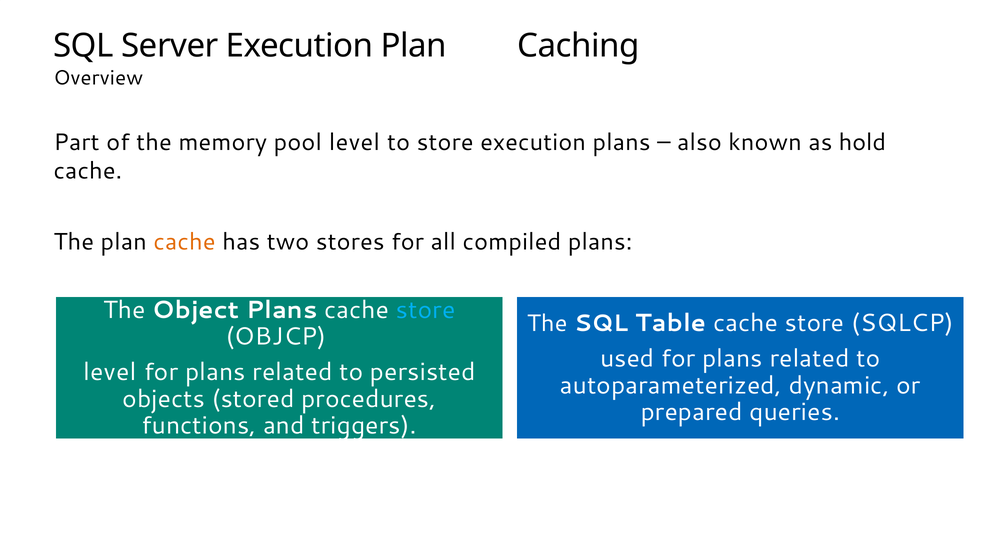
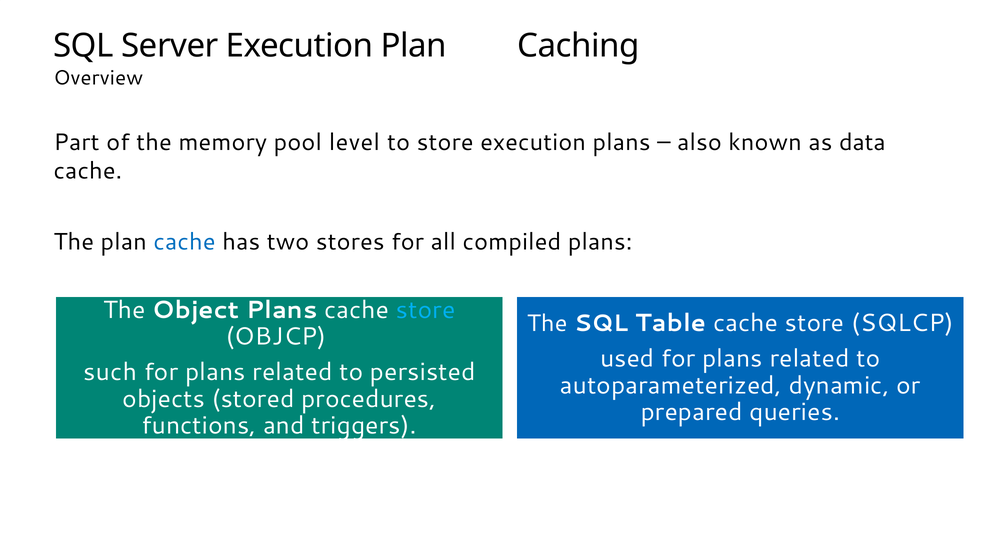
hold: hold -> data
cache at (184, 242) colour: orange -> blue
level at (110, 372): level -> such
